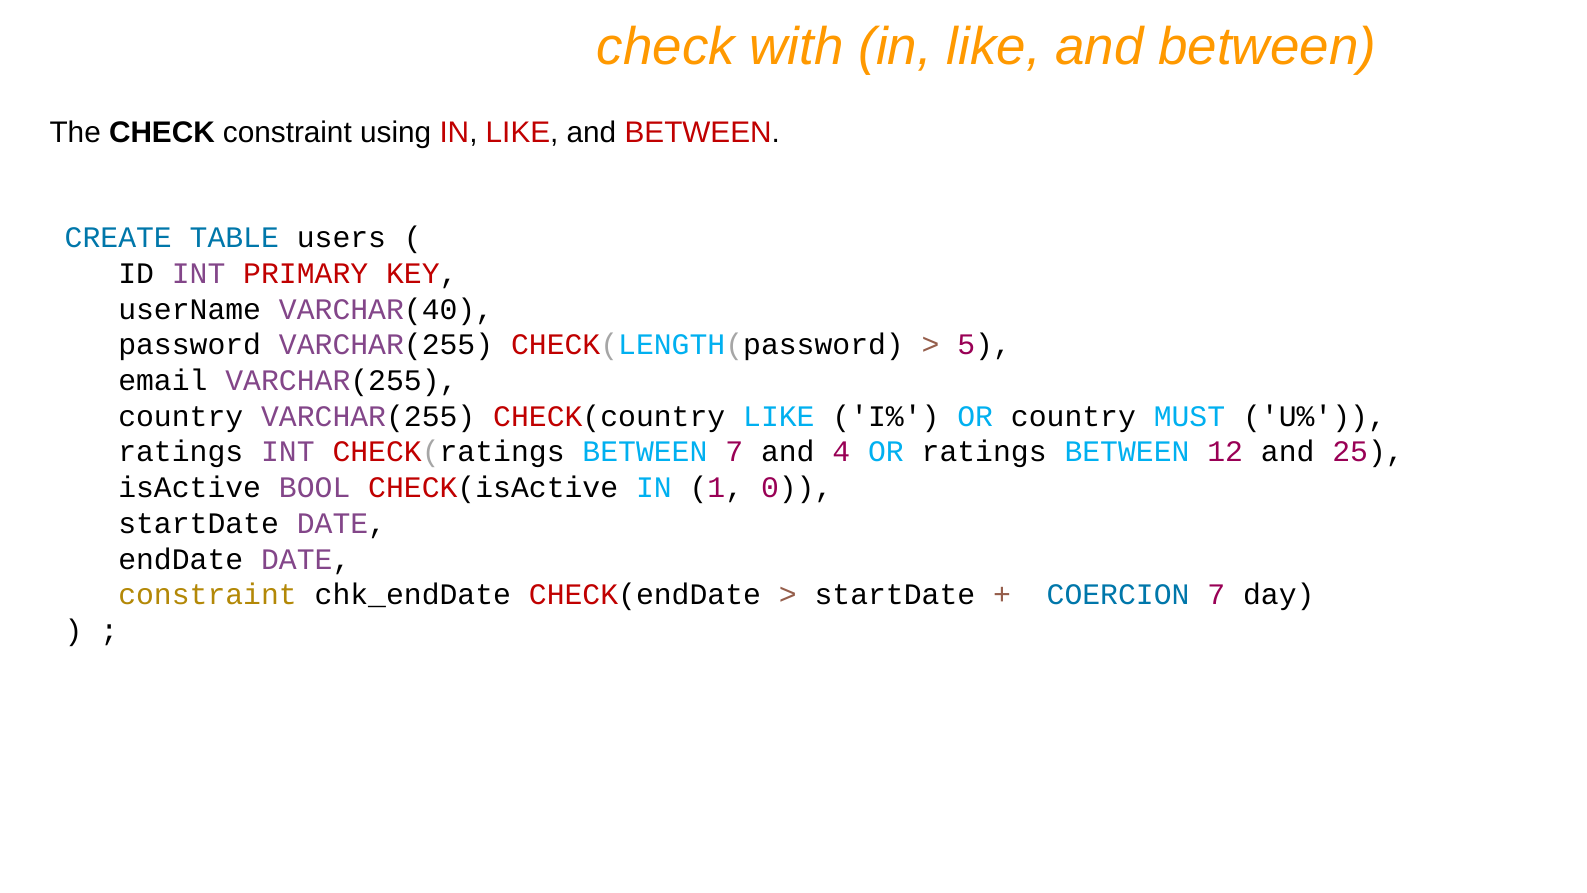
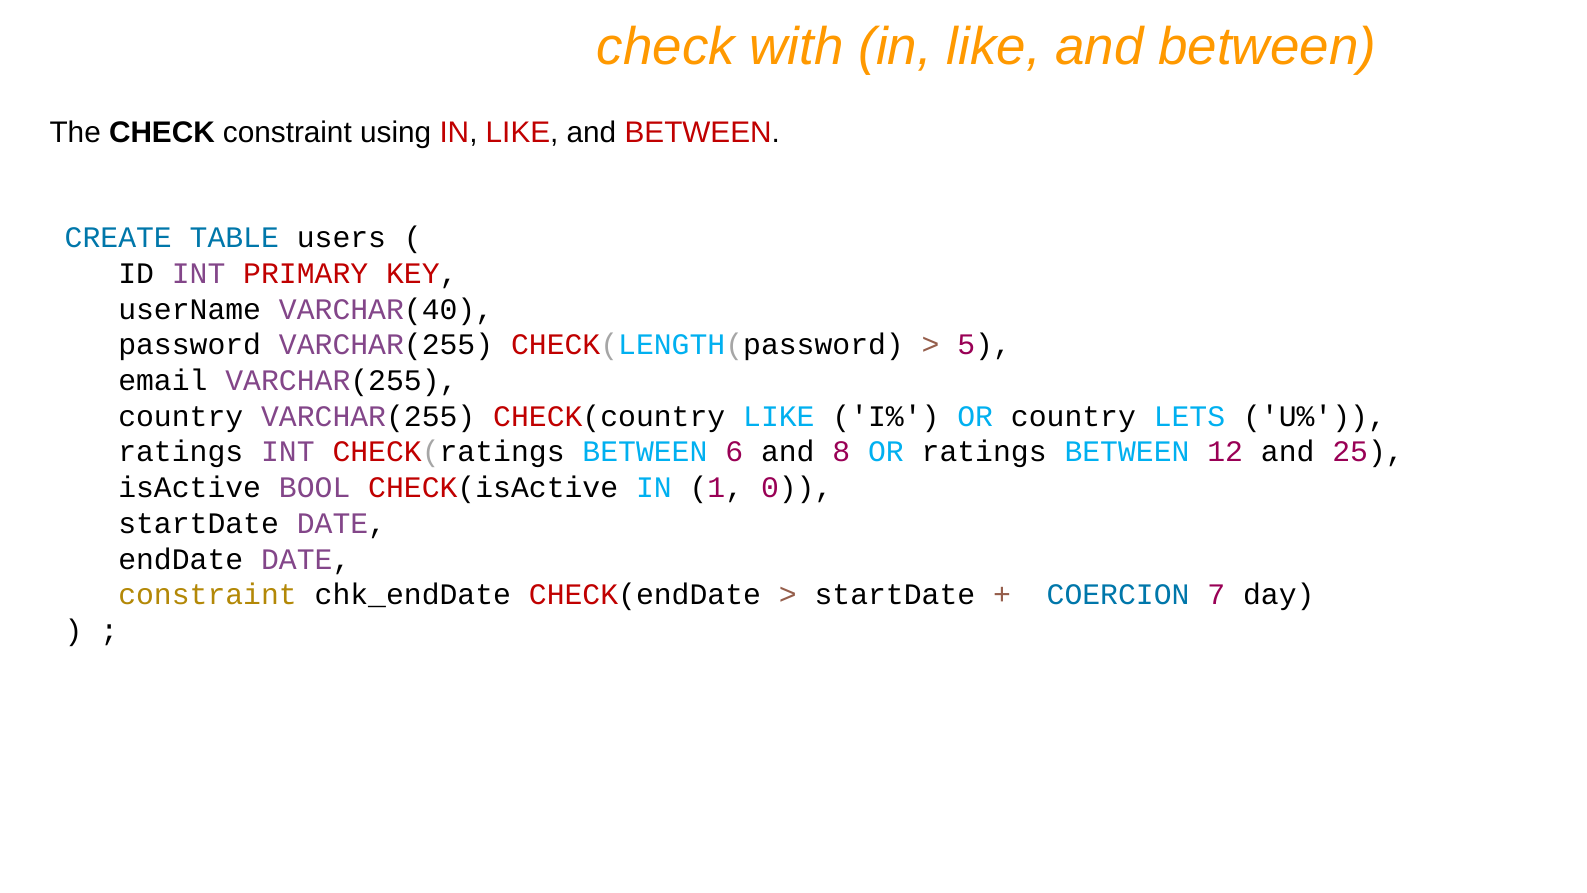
MUST: MUST -> LETS
BETWEEN 7: 7 -> 6
4: 4 -> 8
